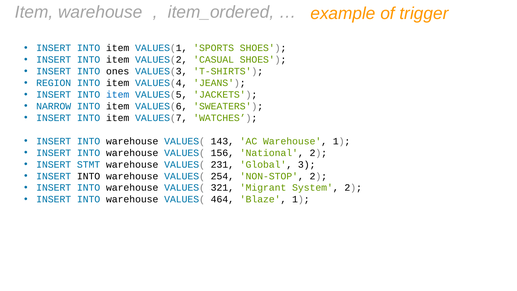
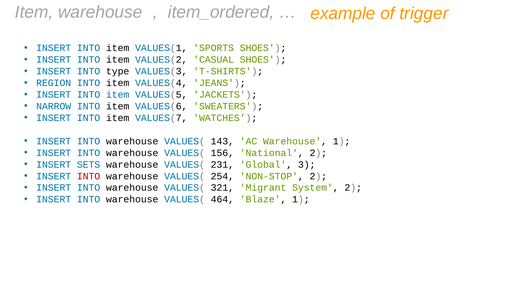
ones: ones -> type
STMT: STMT -> SETS
INTO at (89, 176) colour: black -> red
